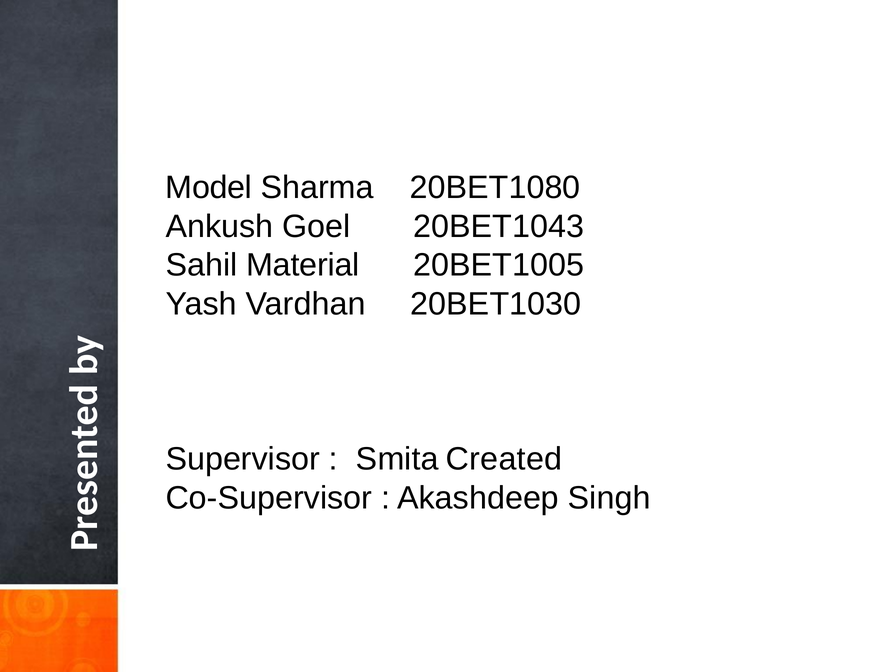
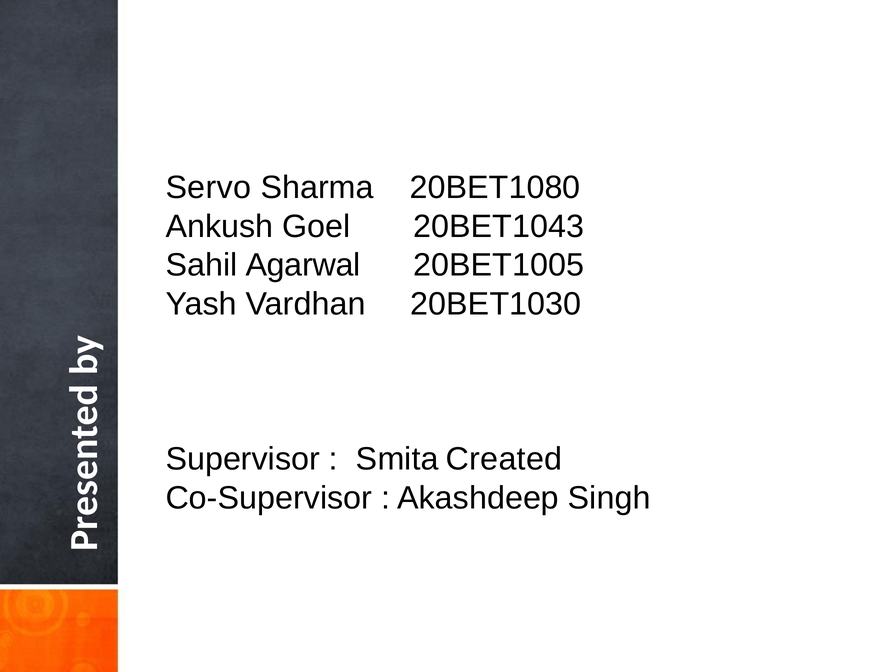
Model: Model -> Servo
Material: Material -> Agarwal
